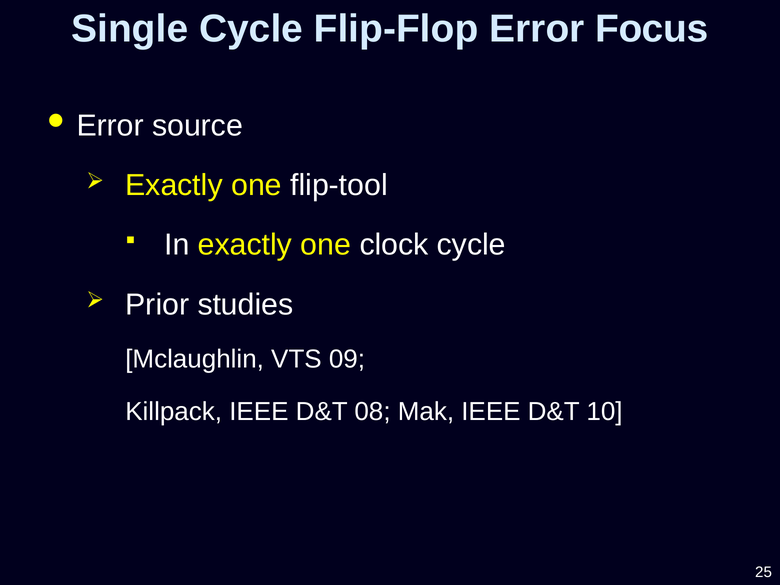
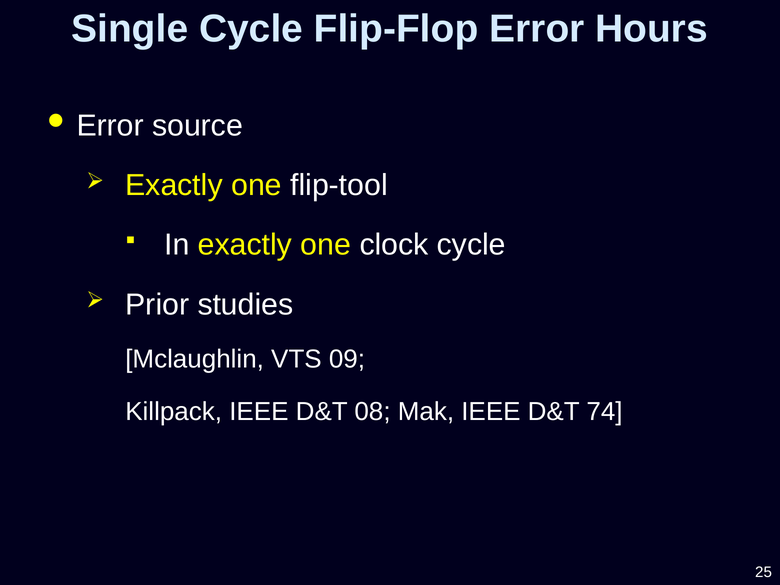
Focus: Focus -> Hours
10: 10 -> 74
